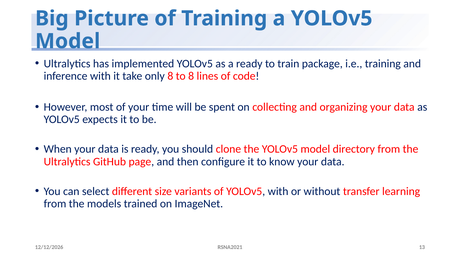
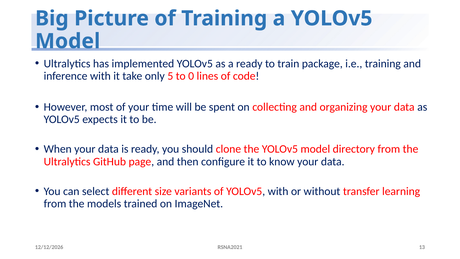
only 8: 8 -> 5
to 8: 8 -> 0
